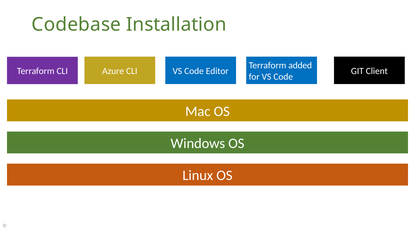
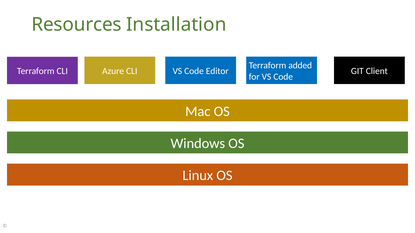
Codebase: Codebase -> Resources
